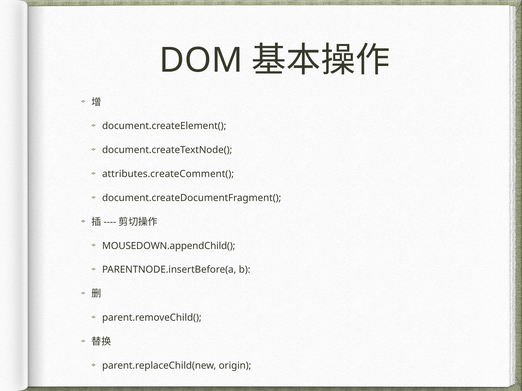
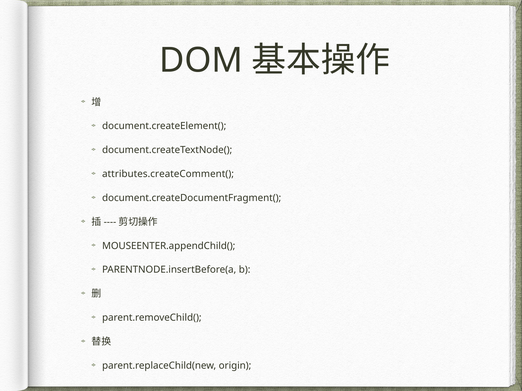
MOUSEDOWN.appendChild(: MOUSEDOWN.appendChild( -> MOUSEENTER.appendChild(
